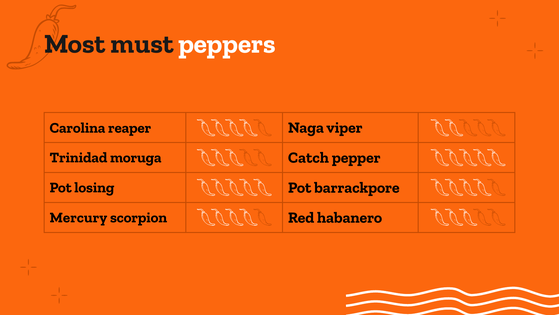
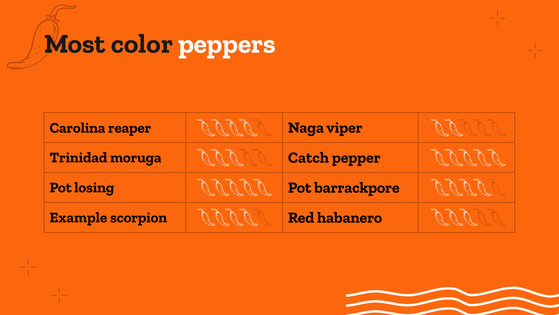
must: must -> color
Mercury: Mercury -> Example
